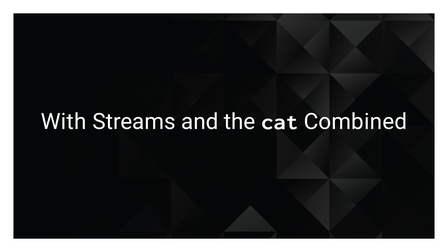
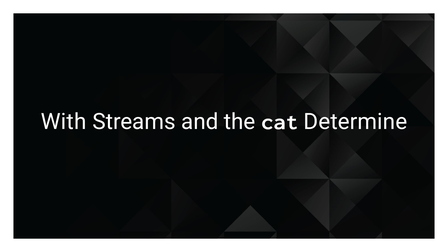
Combined: Combined -> Determine
